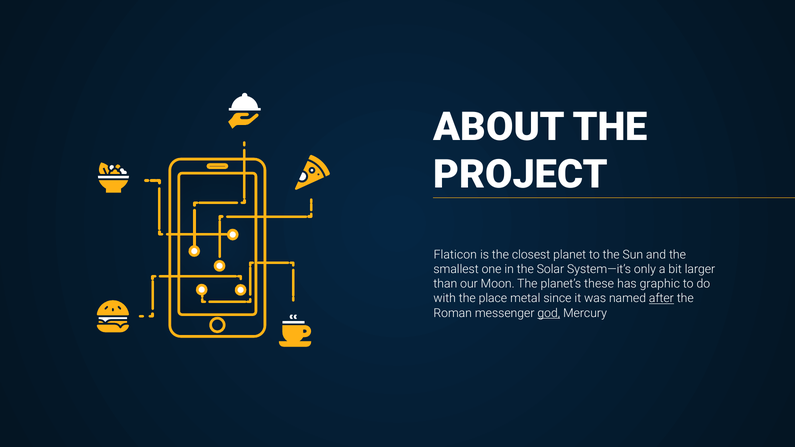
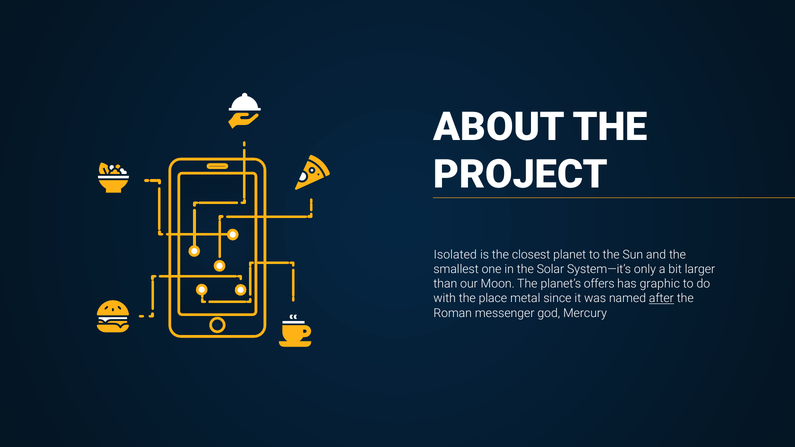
Flaticon: Flaticon -> Isolated
these: these -> offers
god underline: present -> none
